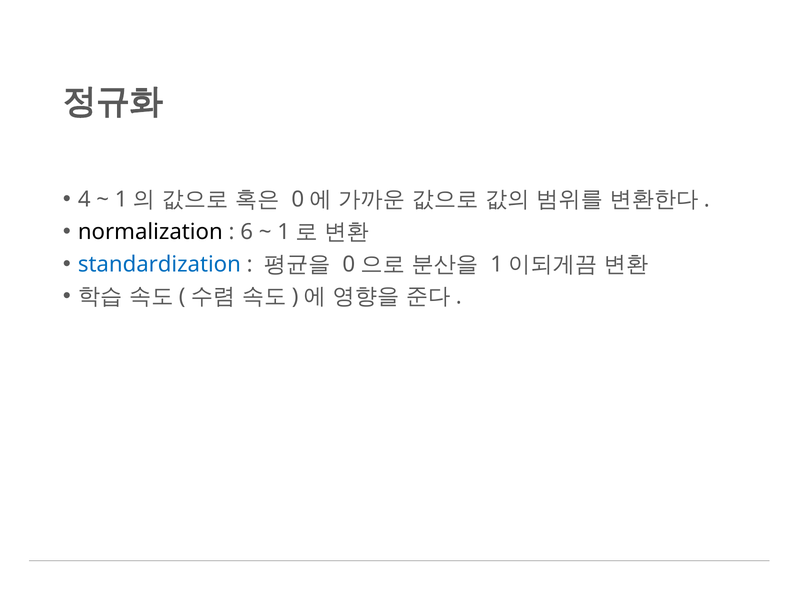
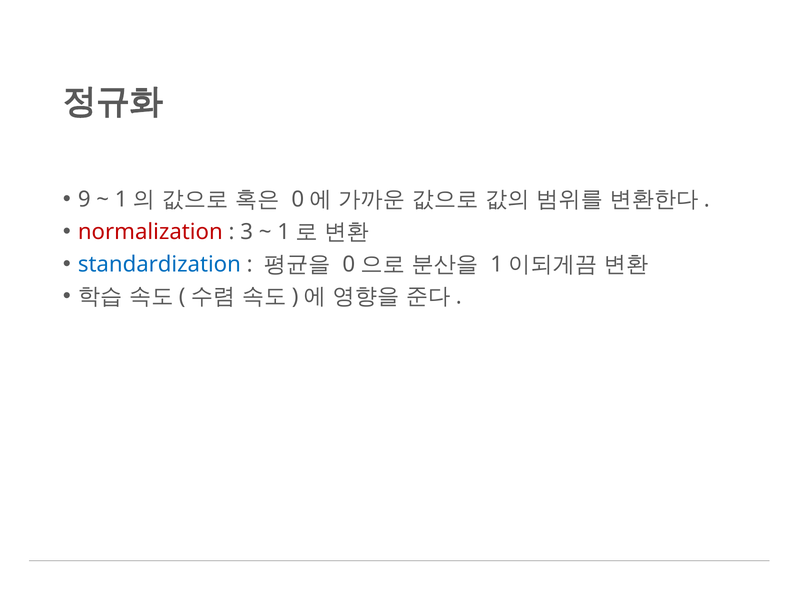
4: 4 -> 9
normalization colour: black -> red
6: 6 -> 3
